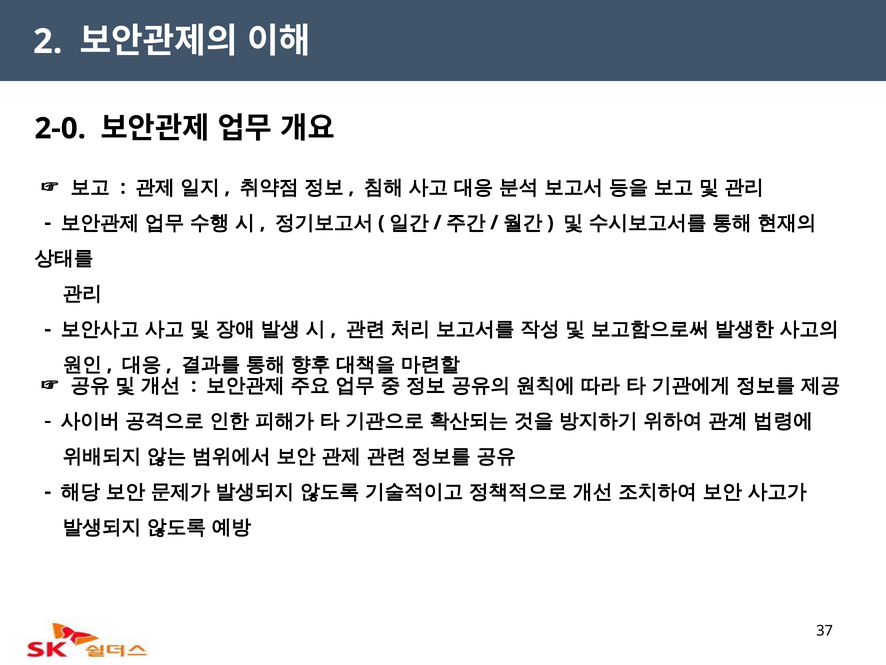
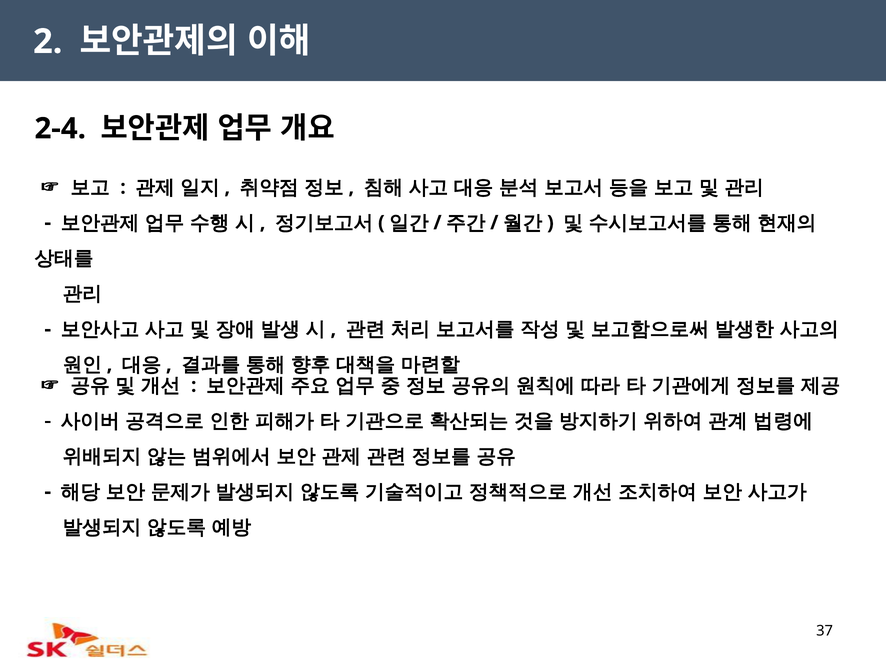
2-0: 2-0 -> 2-4
